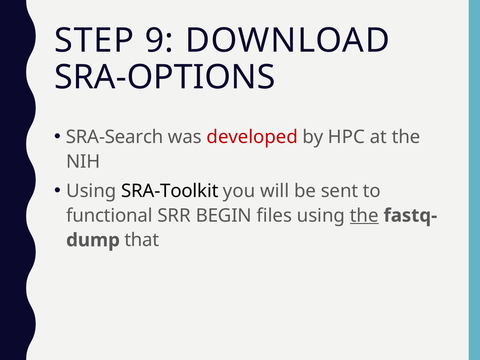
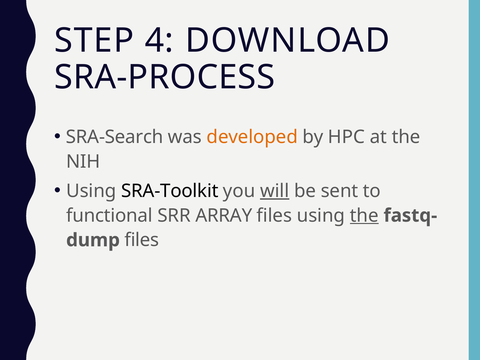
9: 9 -> 4
SRA-OPTIONS: SRA-OPTIONS -> SRA-PROCESS
developed colour: red -> orange
will underline: none -> present
BEGIN: BEGIN -> ARRAY
that at (142, 240): that -> files
